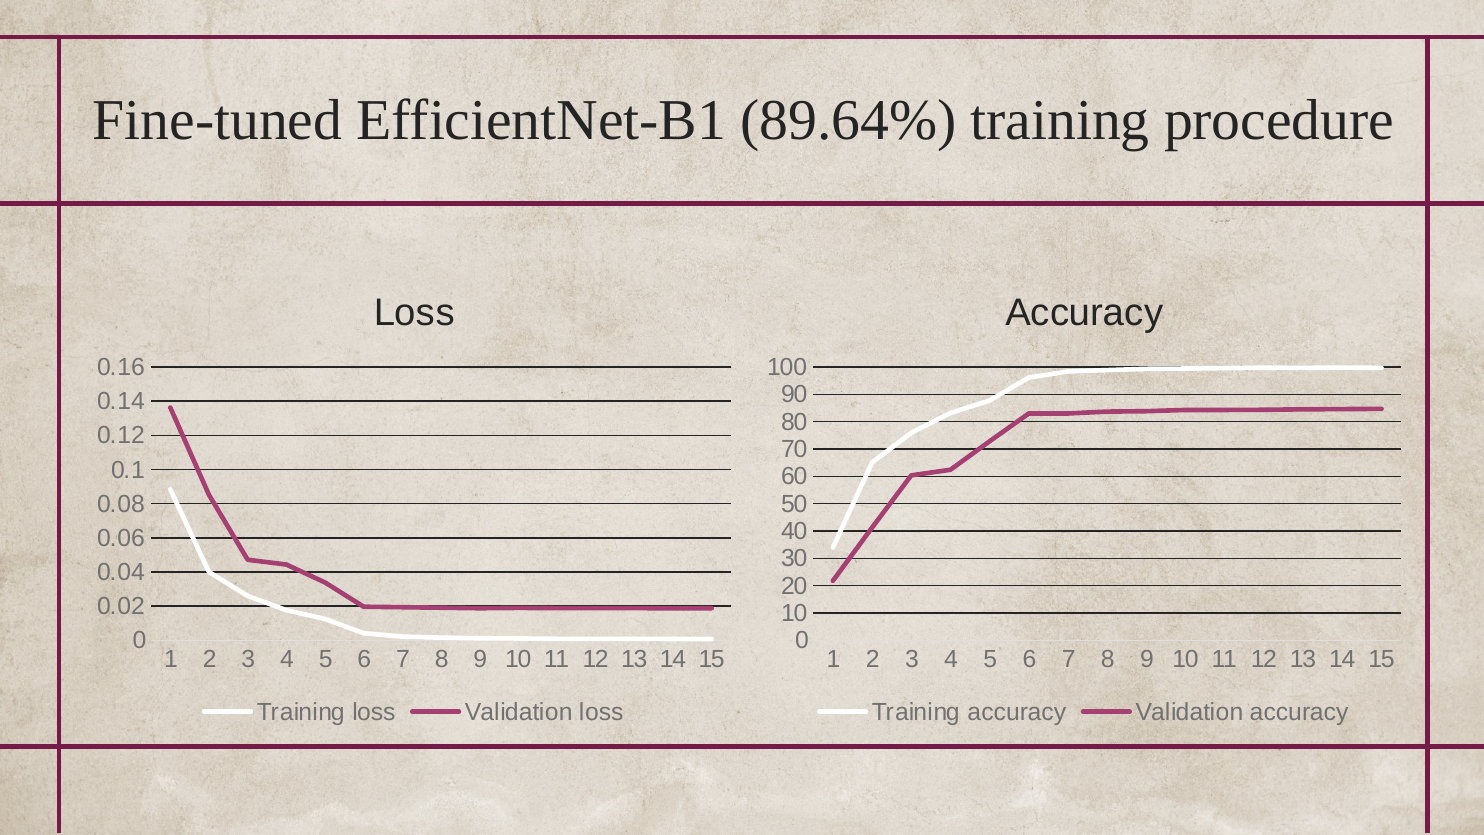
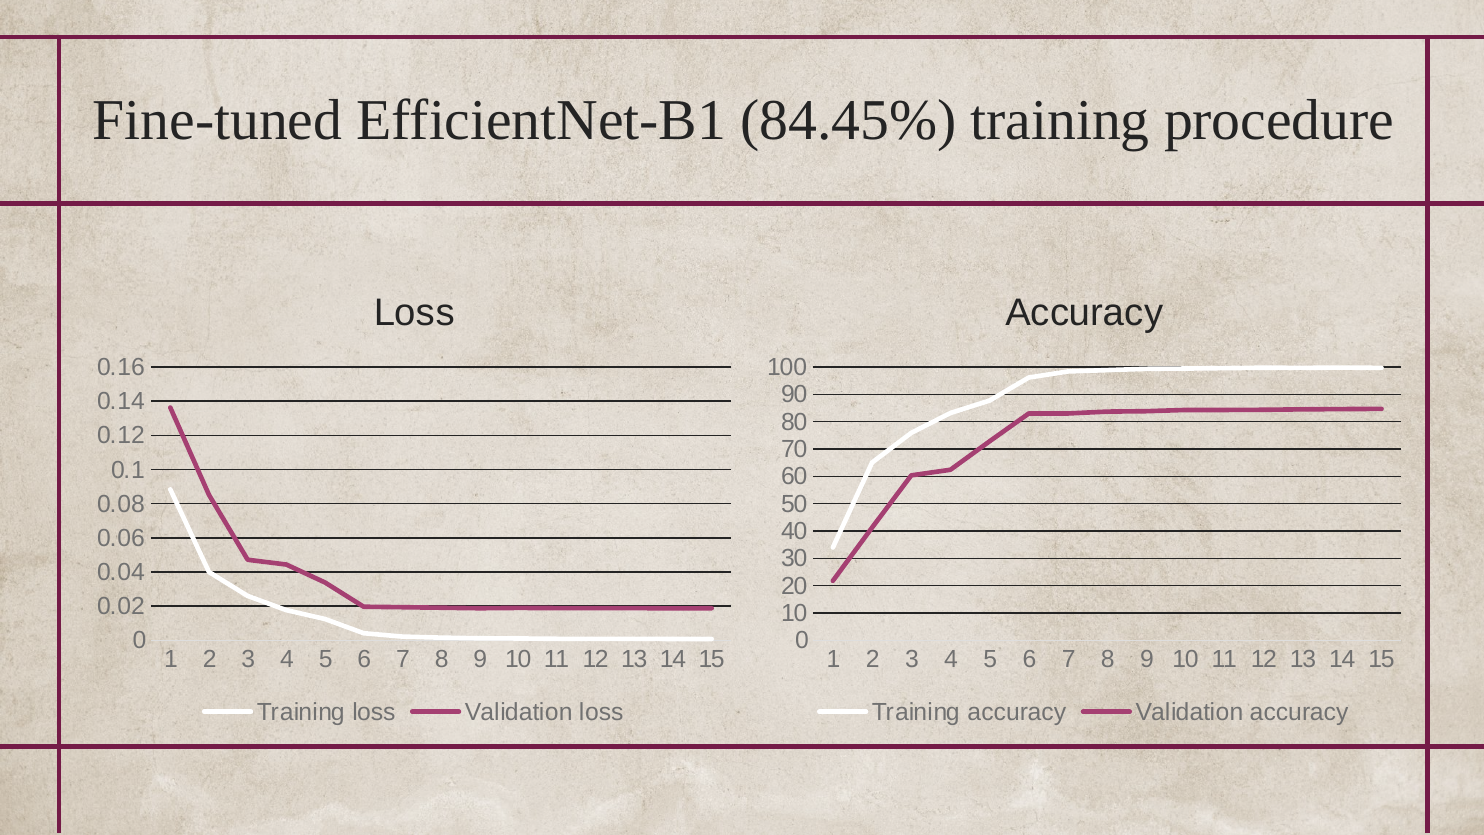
89.64%: 89.64% -> 84.45%
